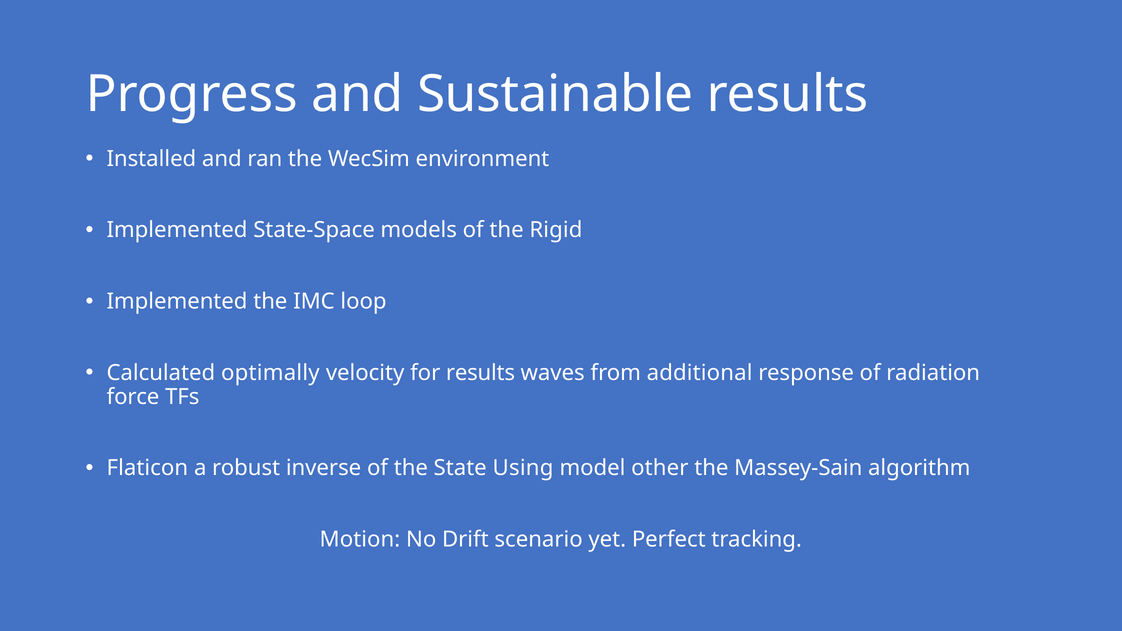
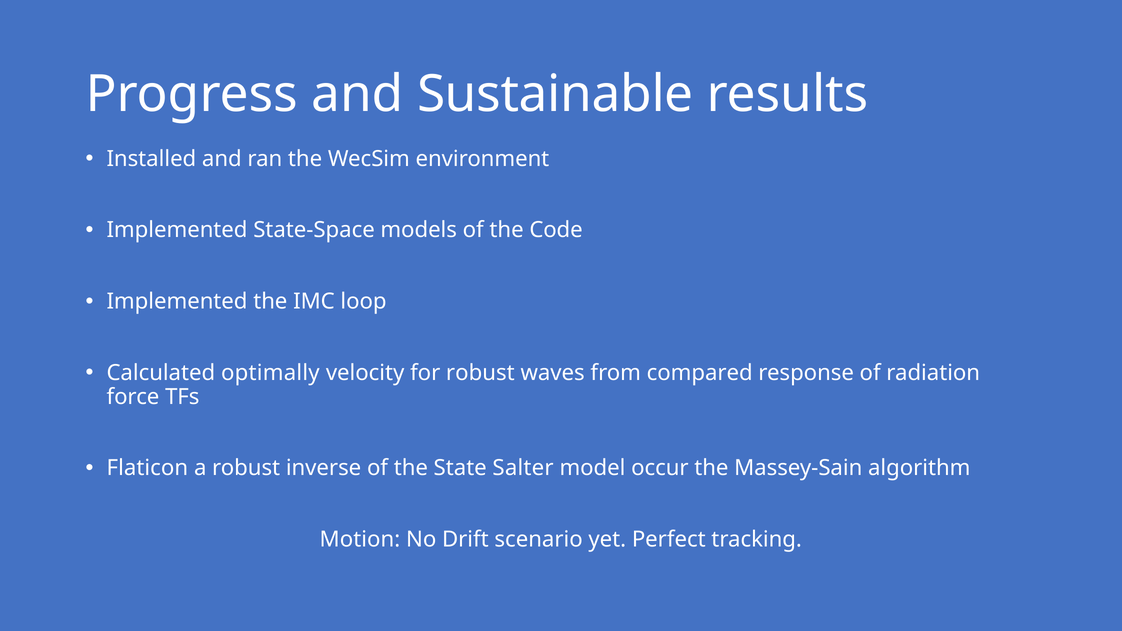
Rigid: Rigid -> Code
for results: results -> robust
additional: additional -> compared
Using: Using -> Salter
other: other -> occur
